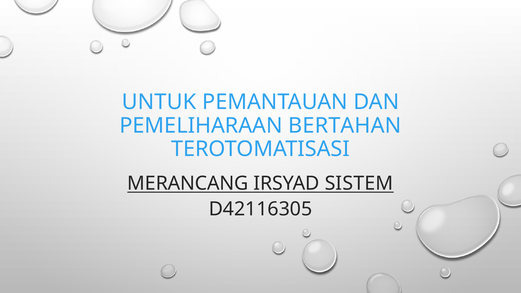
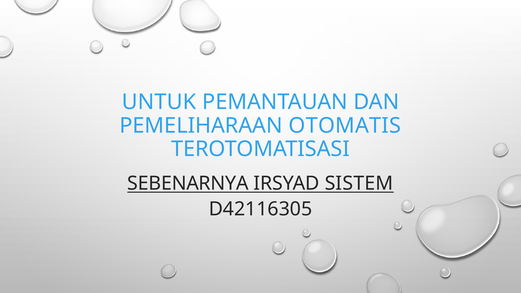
BERTAHAN: BERTAHAN -> OTOMATIS
MERANCANG: MERANCANG -> SEBENARNYA
